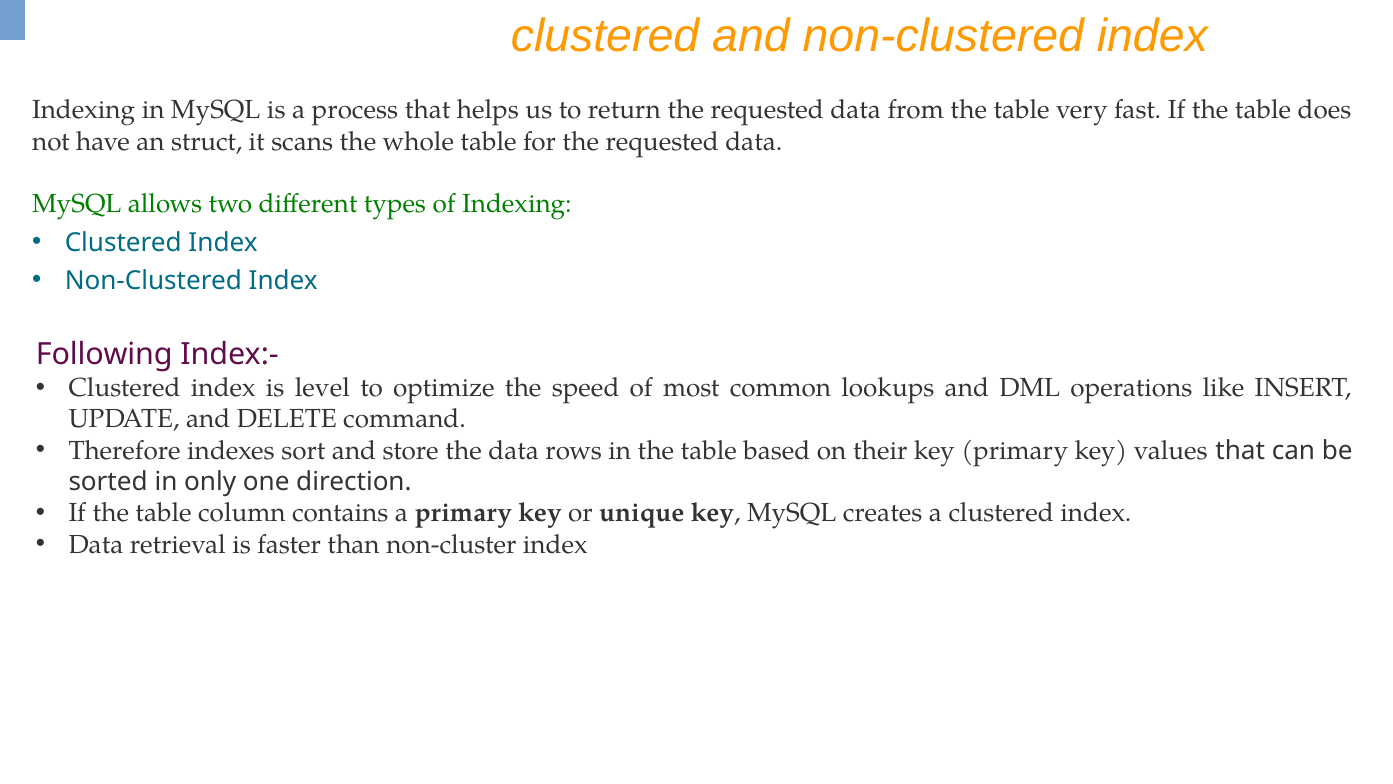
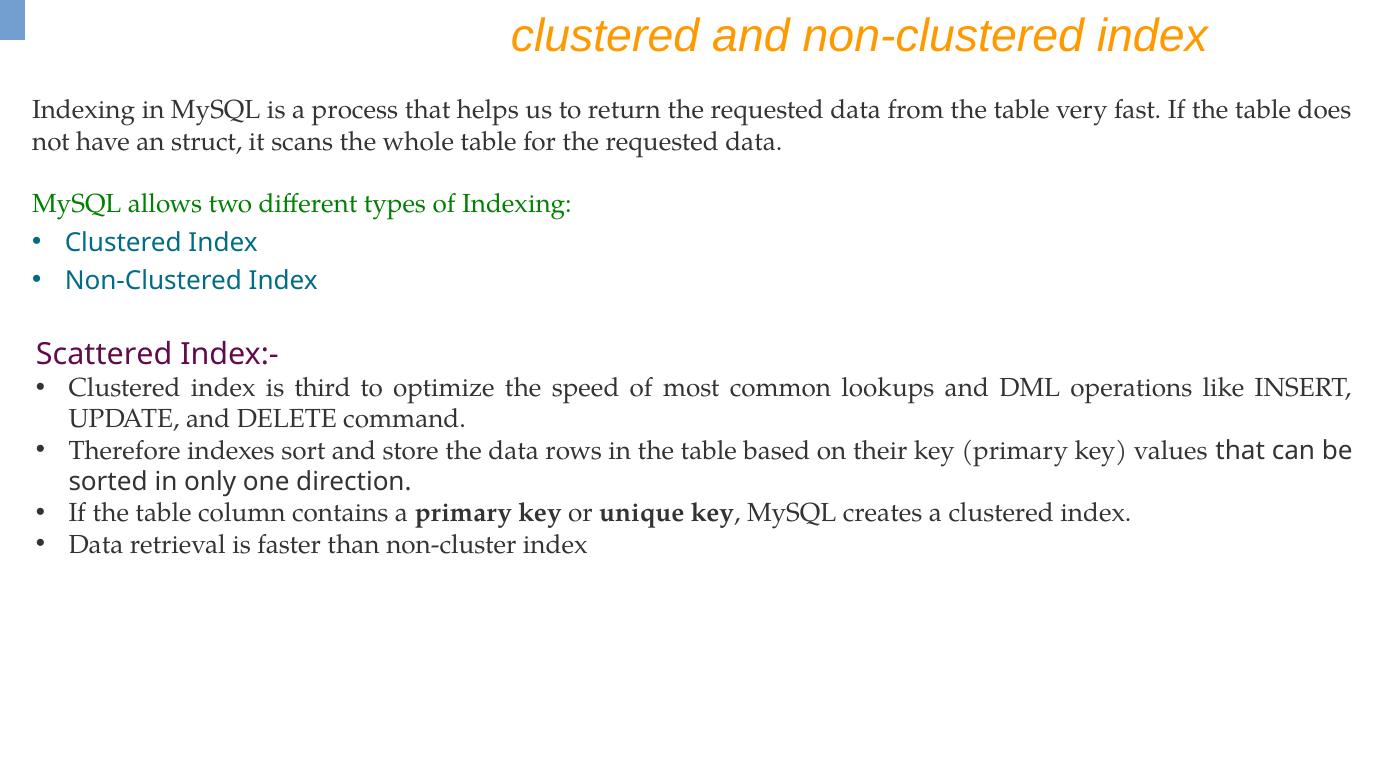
Following: Following -> Scattered
level: level -> third
